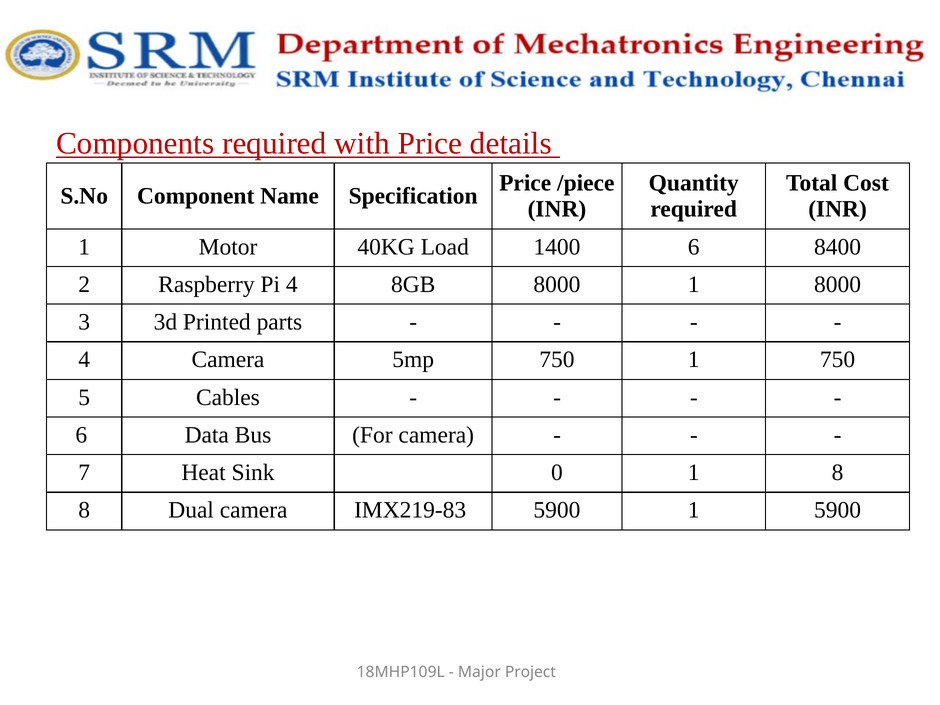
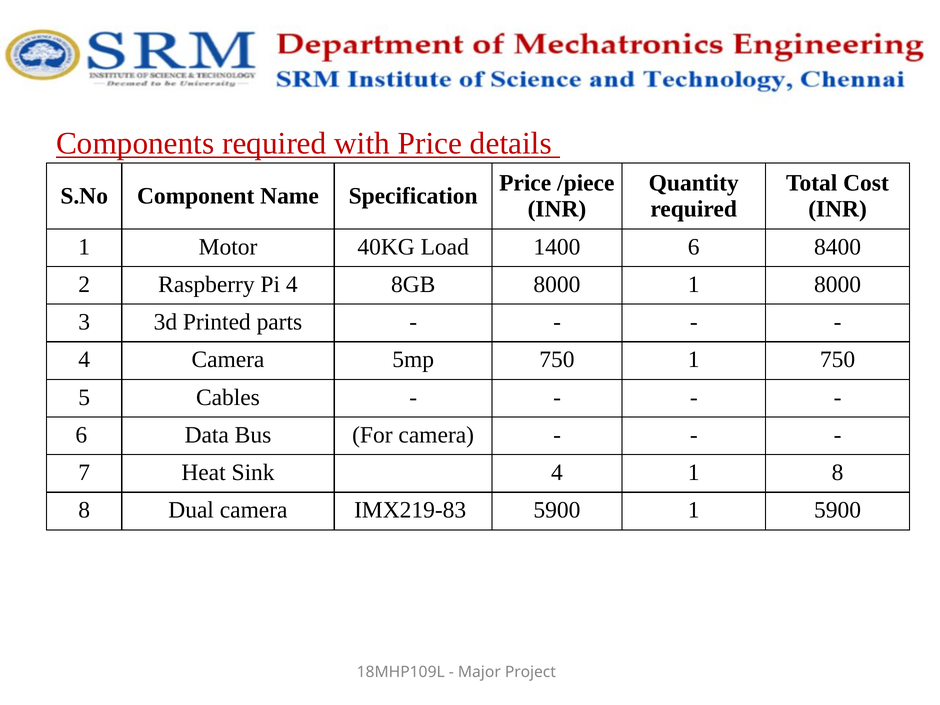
Sink 0: 0 -> 4
